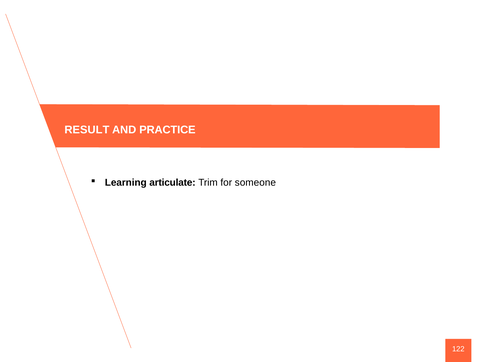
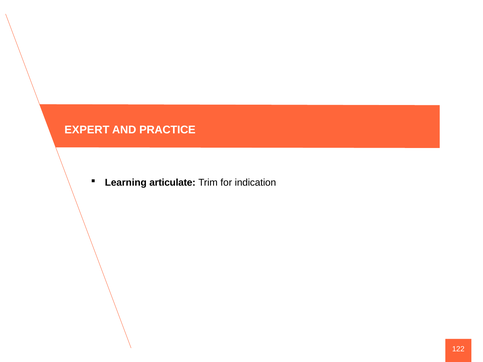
RESULT: RESULT -> EXPERT
someone: someone -> indication
